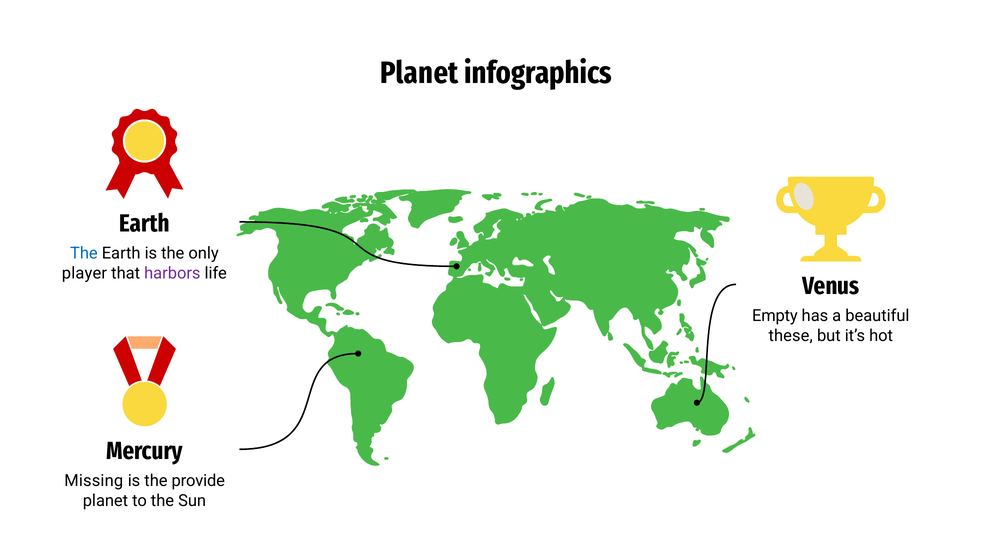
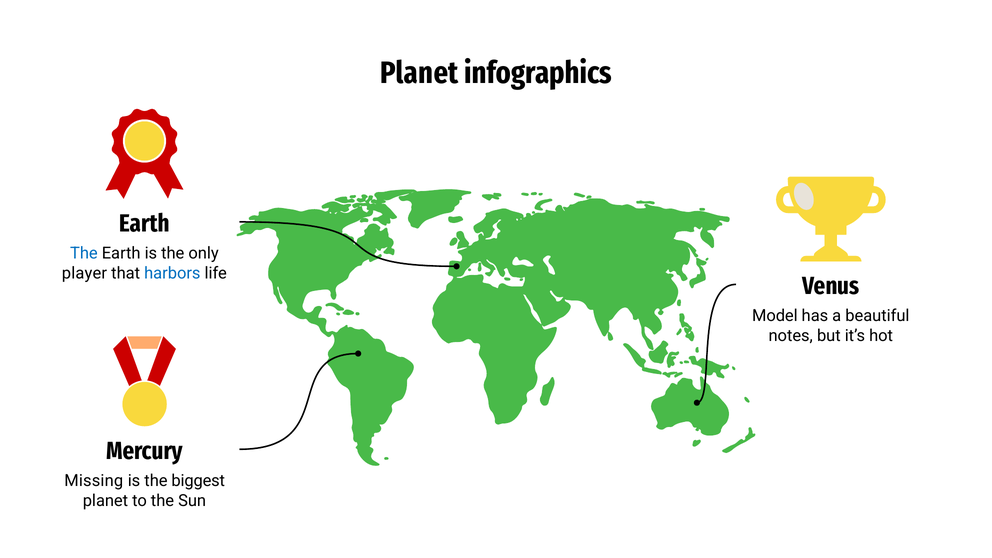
harbors colour: purple -> blue
Empty: Empty -> Model
these: these -> notes
provide: provide -> biggest
